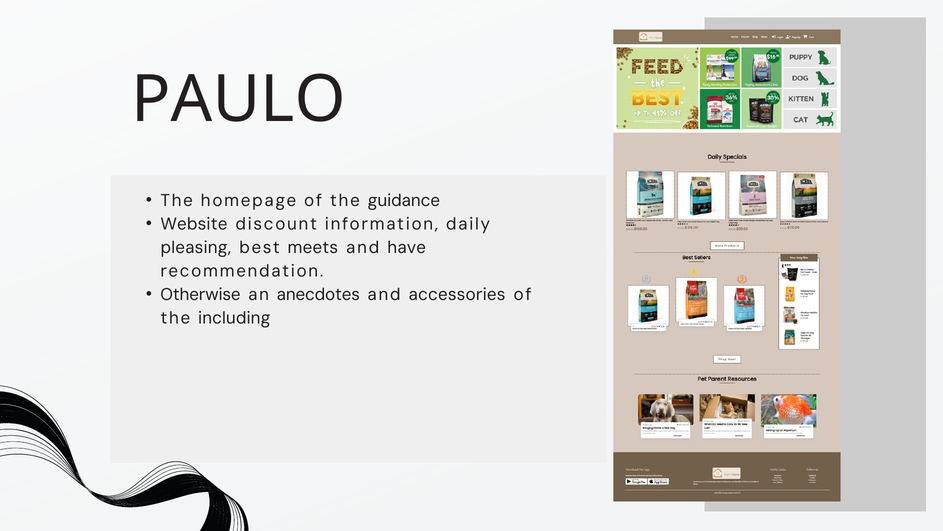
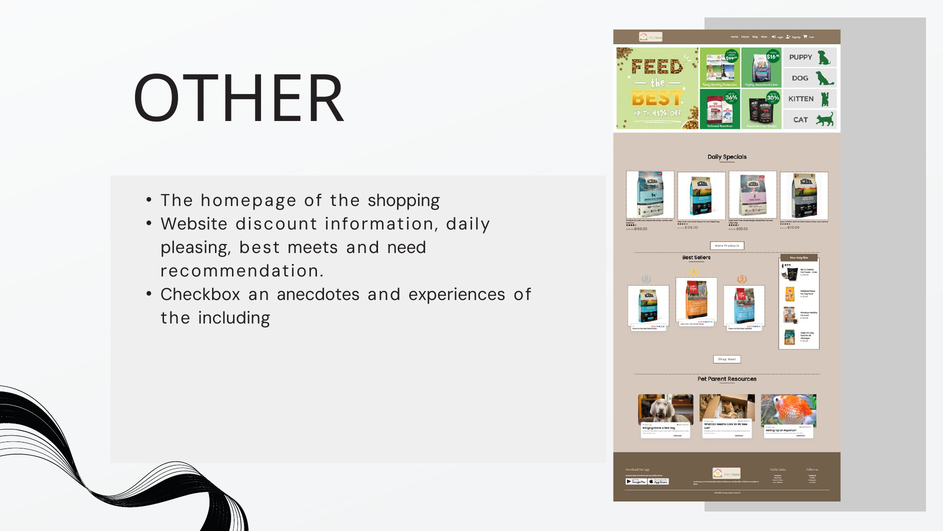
PAULO: PAULO -> OTHER
guidance: guidance -> shopping
have: have -> need
Otherwise: Otherwise -> Checkbox
accessories: accessories -> experiences
